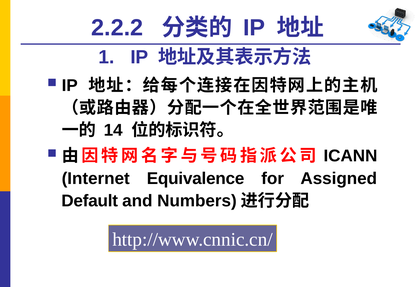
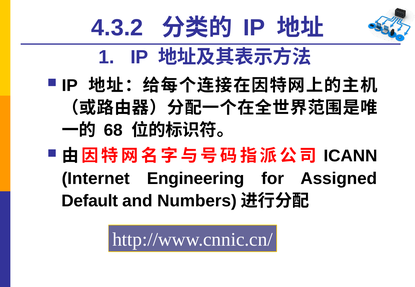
2.2.2: 2.2.2 -> 4.3.2
14: 14 -> 68
Equivalence: Equivalence -> Engineering
